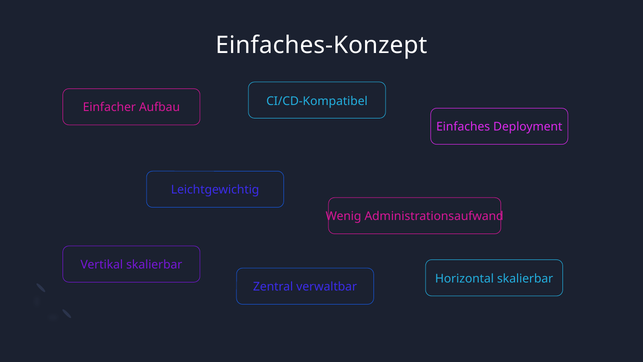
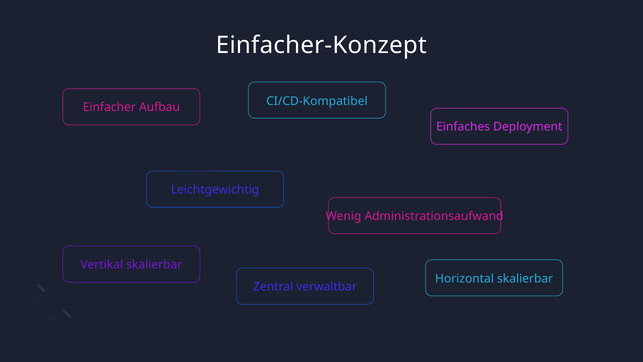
Einfaches-Konzept: Einfaches-Konzept -> Einfacher-Konzept
